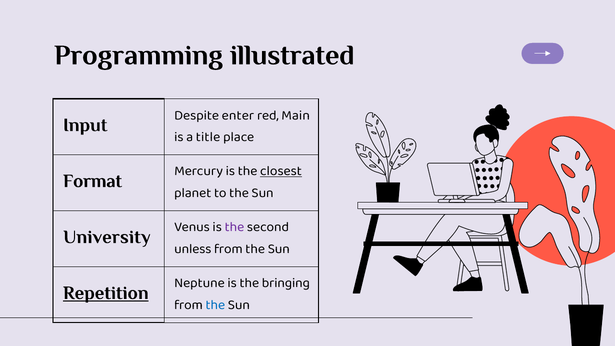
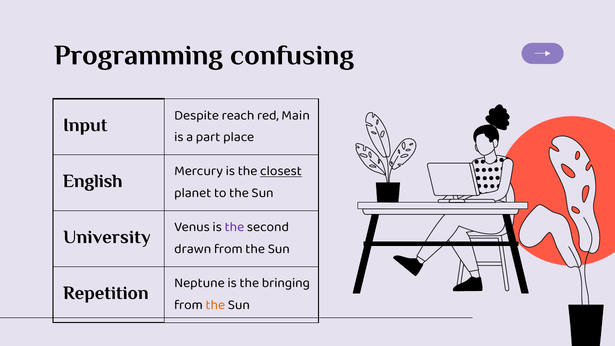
illustrated: illustrated -> confusing
enter: enter -> reach
title: title -> part
Format: Format -> English
unless: unless -> drawn
Repetition underline: present -> none
the at (215, 305) colour: blue -> orange
